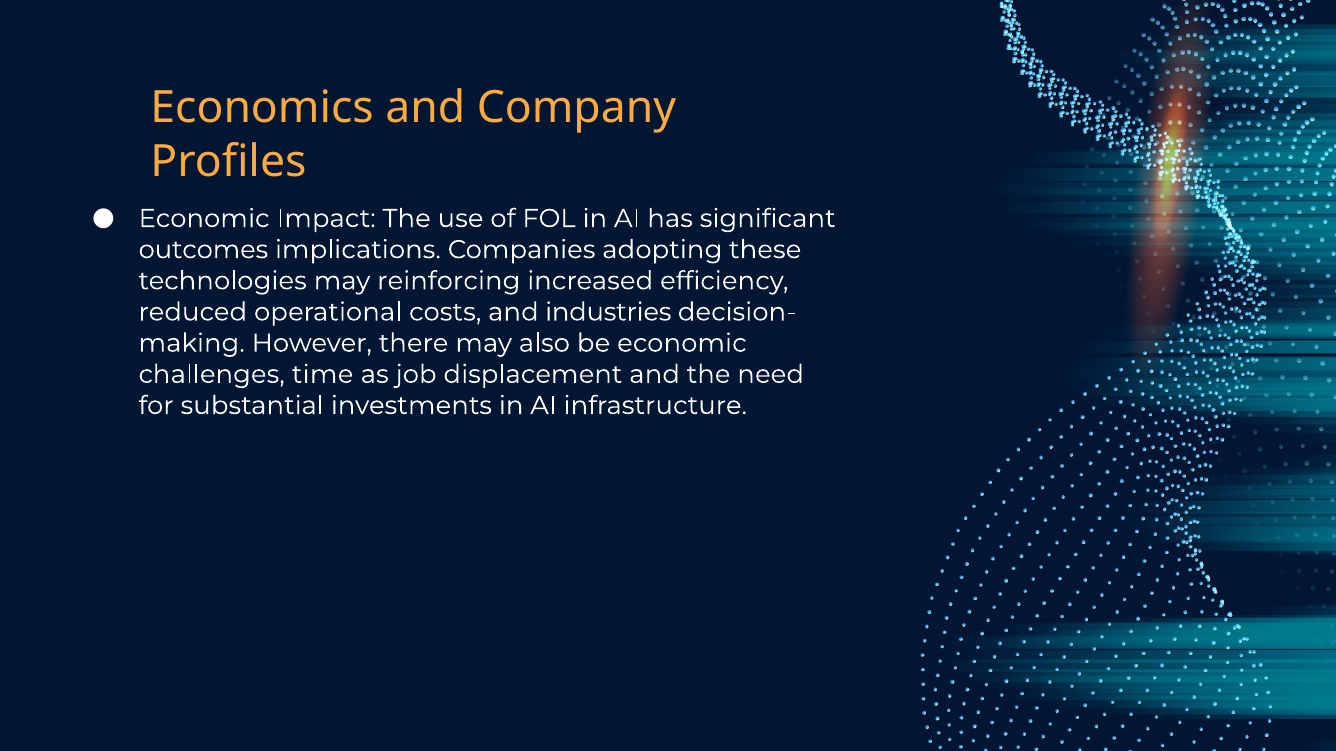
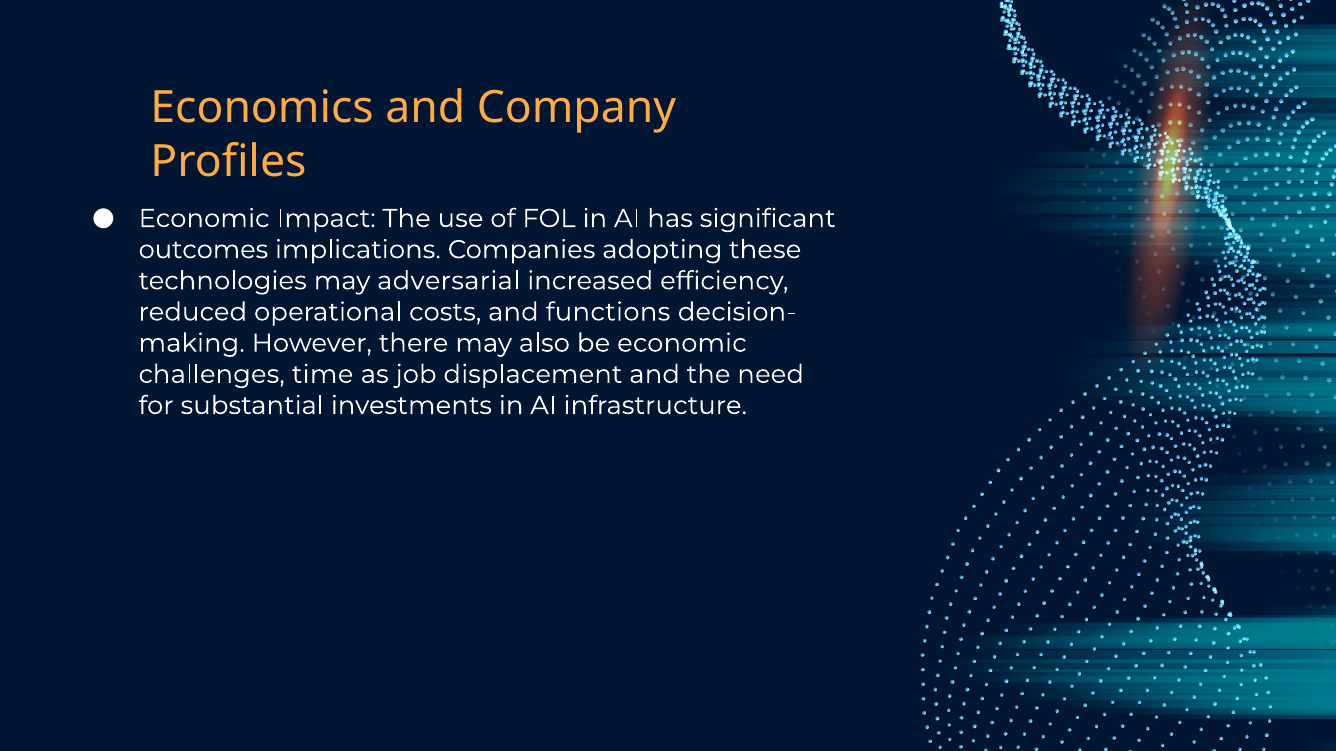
reinforcing: reinforcing -> adversarial
industries: industries -> functions
